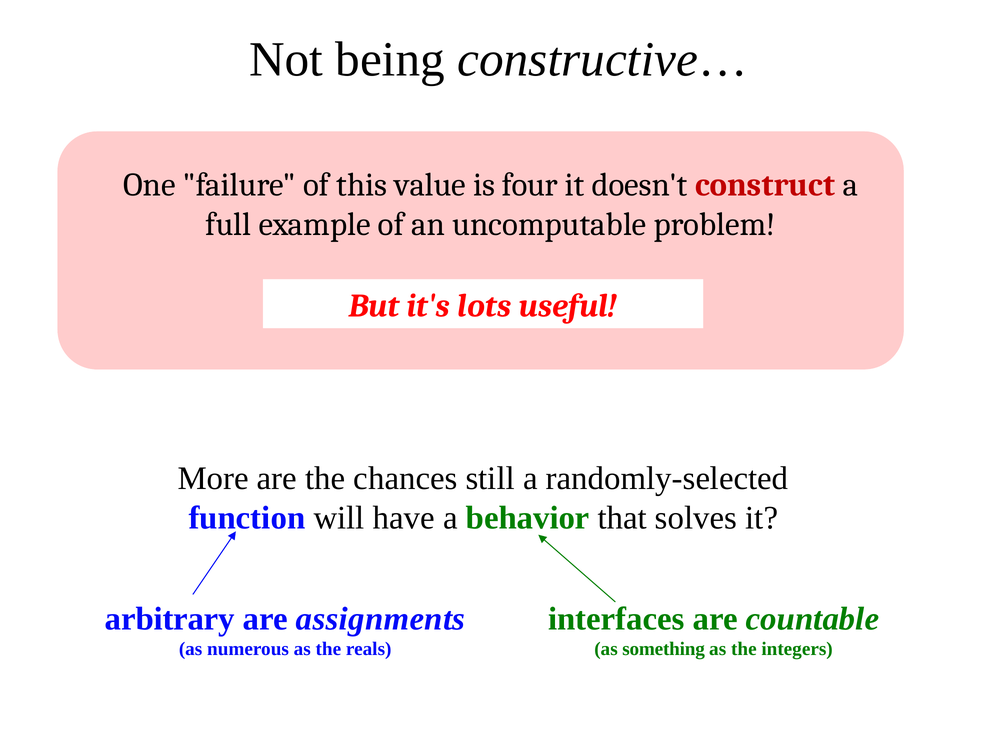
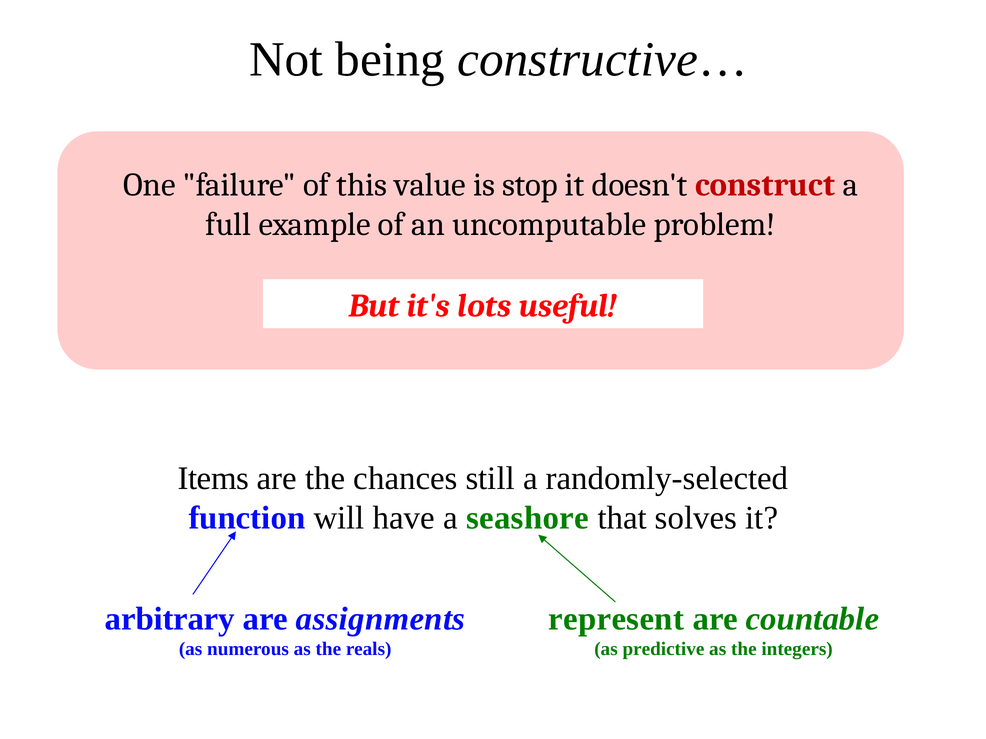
four: four -> stop
More: More -> Items
behavior: behavior -> seashore
interfaces: interfaces -> represent
something: something -> predictive
